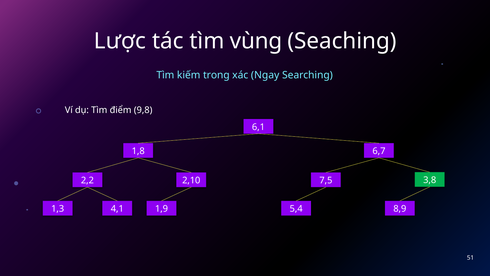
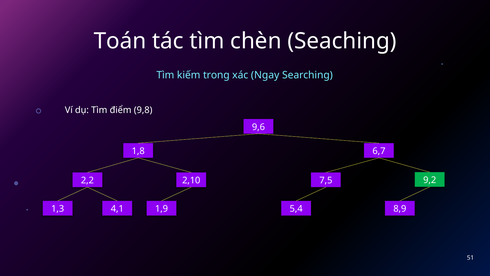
Lược: Lược -> Toán
vùng: vùng -> chèn
6,1: 6,1 -> 9,6
3,8: 3,8 -> 9,2
